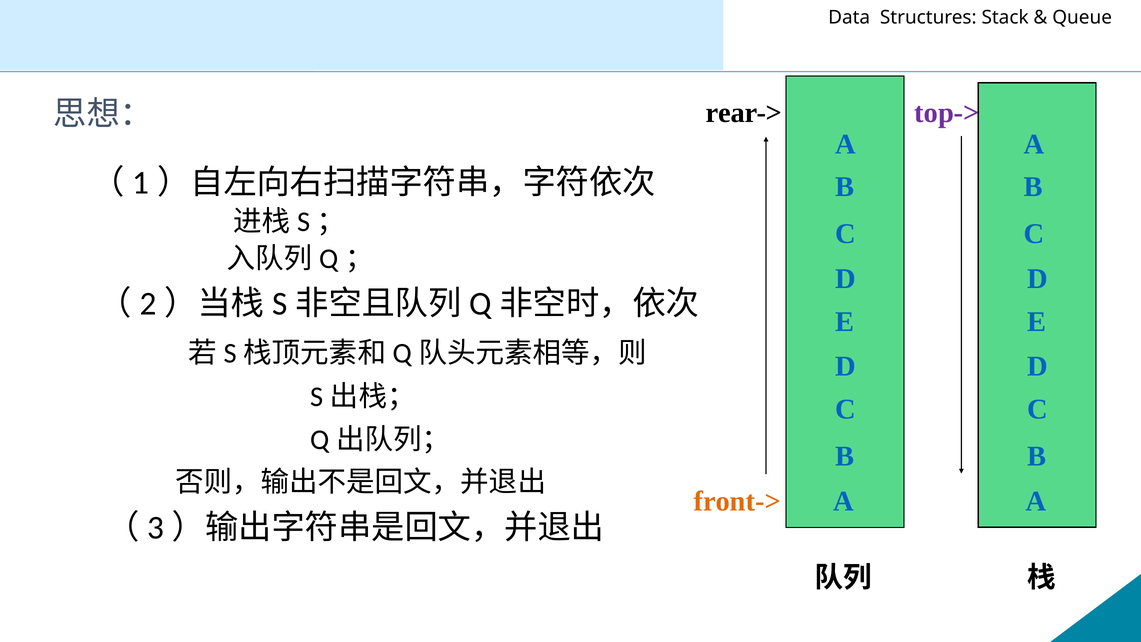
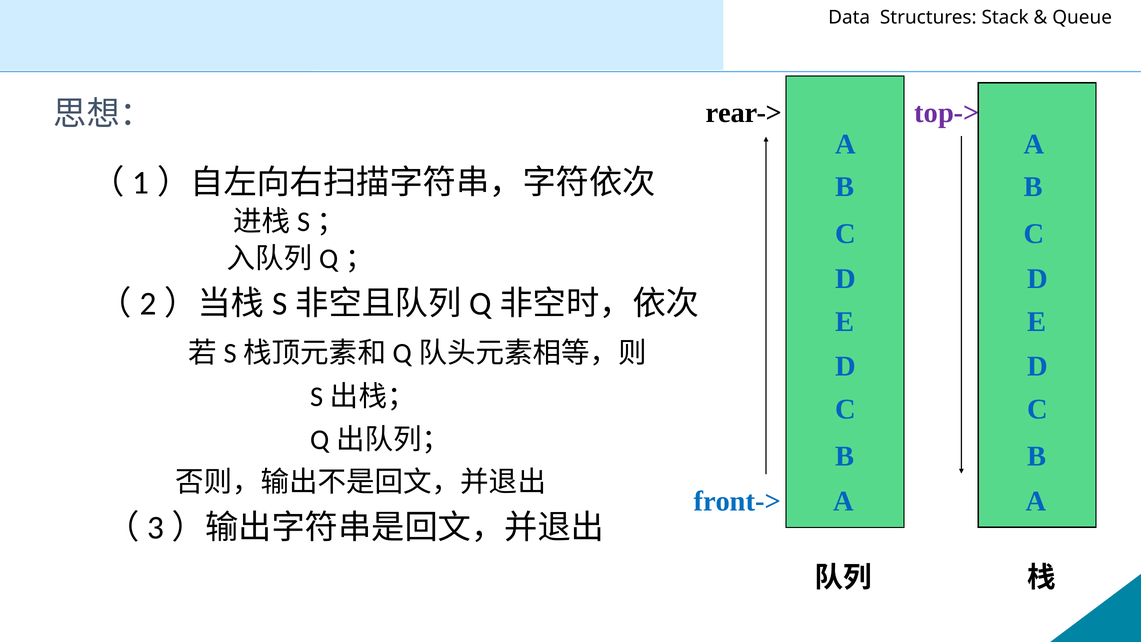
front-> colour: orange -> blue
